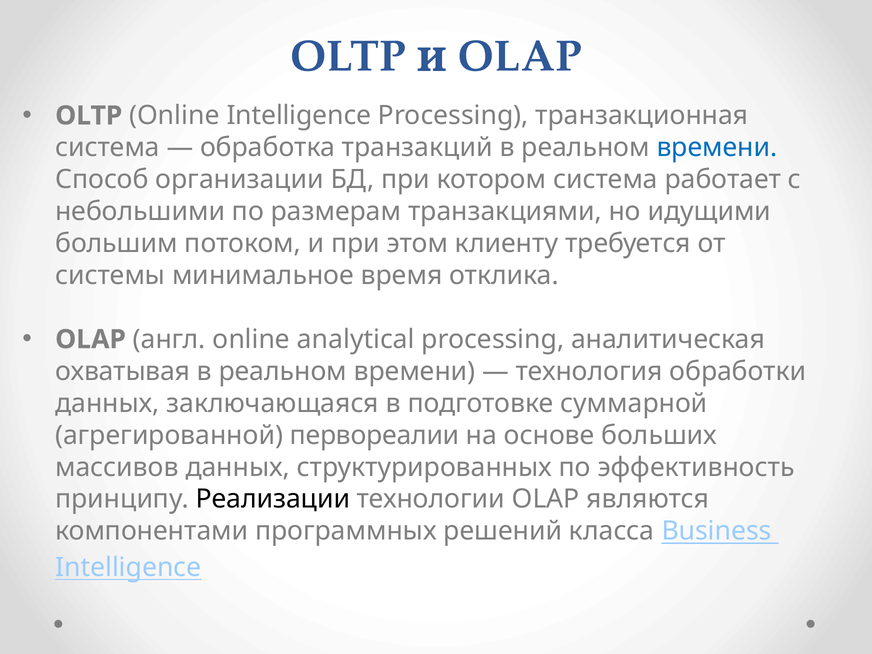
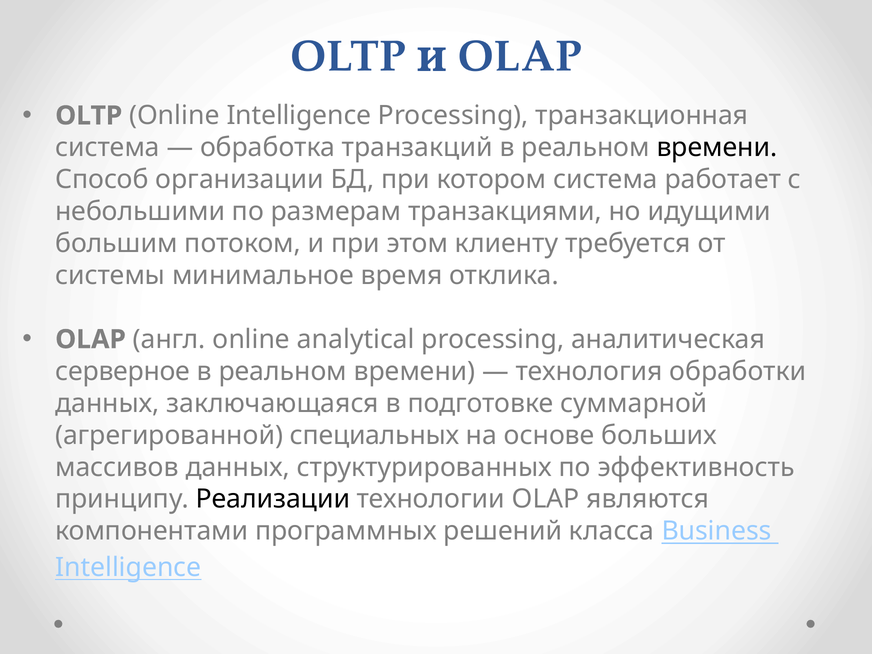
времени at (717, 148) colour: blue -> black
охватывая: охватывая -> серверное
первореалии: первореалии -> специальных
